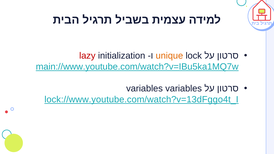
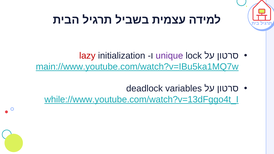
unique colour: orange -> purple
variables at (145, 89): variables -> deadlock
lock://www.youtube.com/watch?v=13dFggo4t_I: lock://www.youtube.com/watch?v=13dFggo4t_I -> while://www.youtube.com/watch?v=13dFggo4t_I
